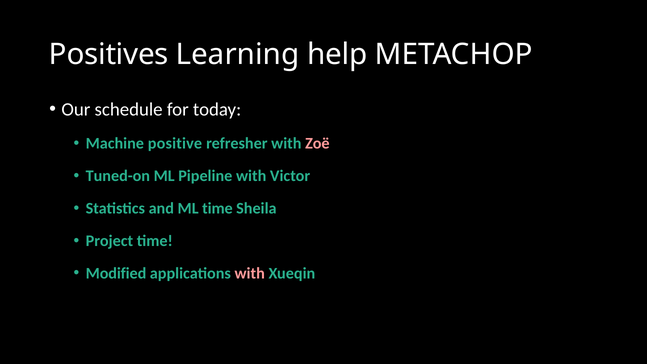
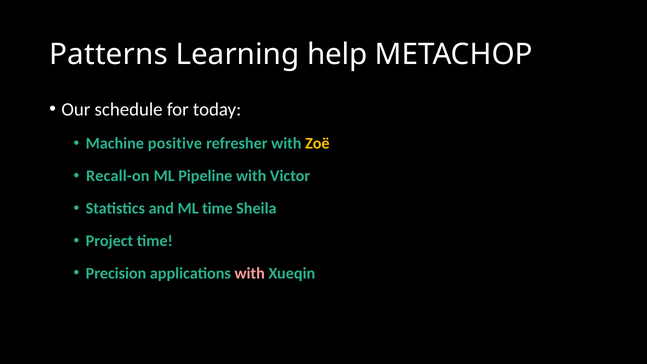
Positives: Positives -> Patterns
Zoë colour: pink -> yellow
Tuned-on: Tuned-on -> Recall-on
Modified: Modified -> Precision
